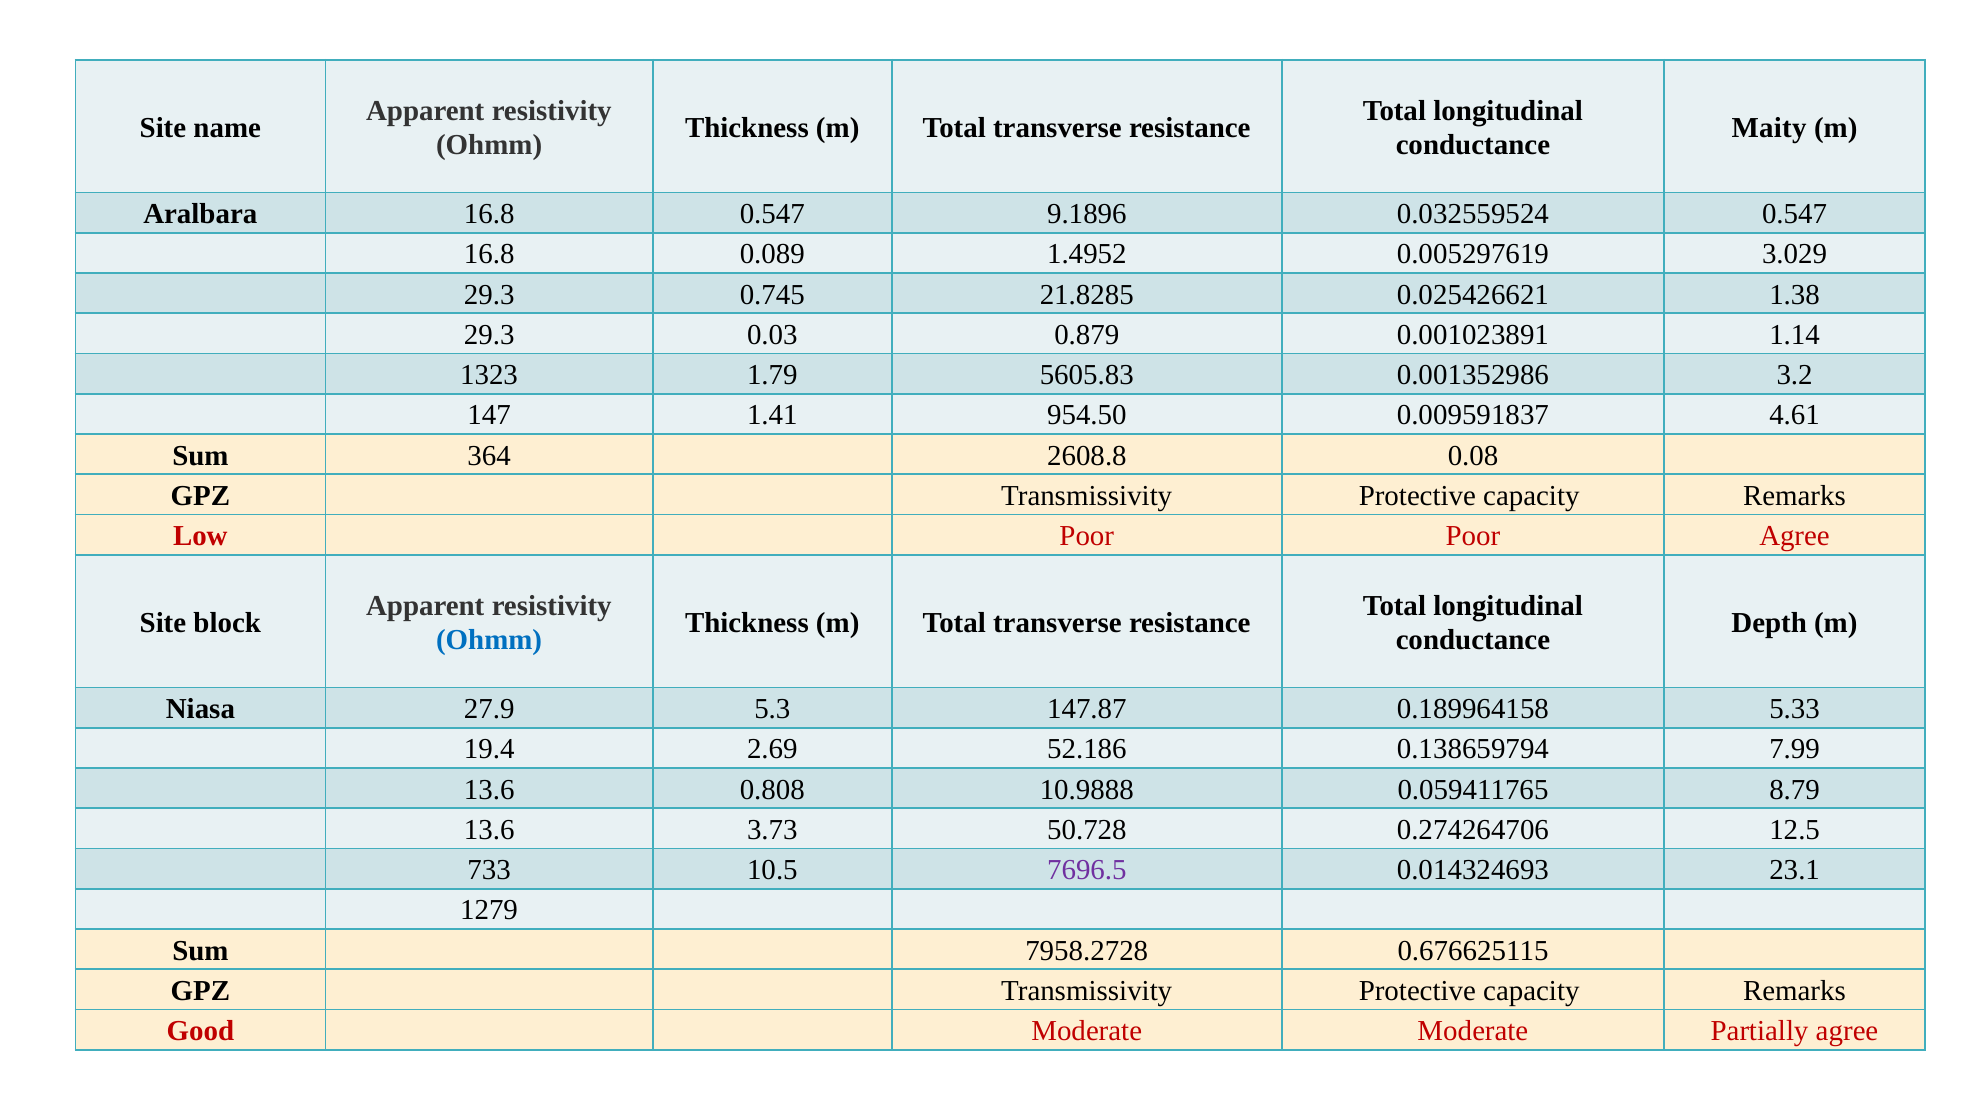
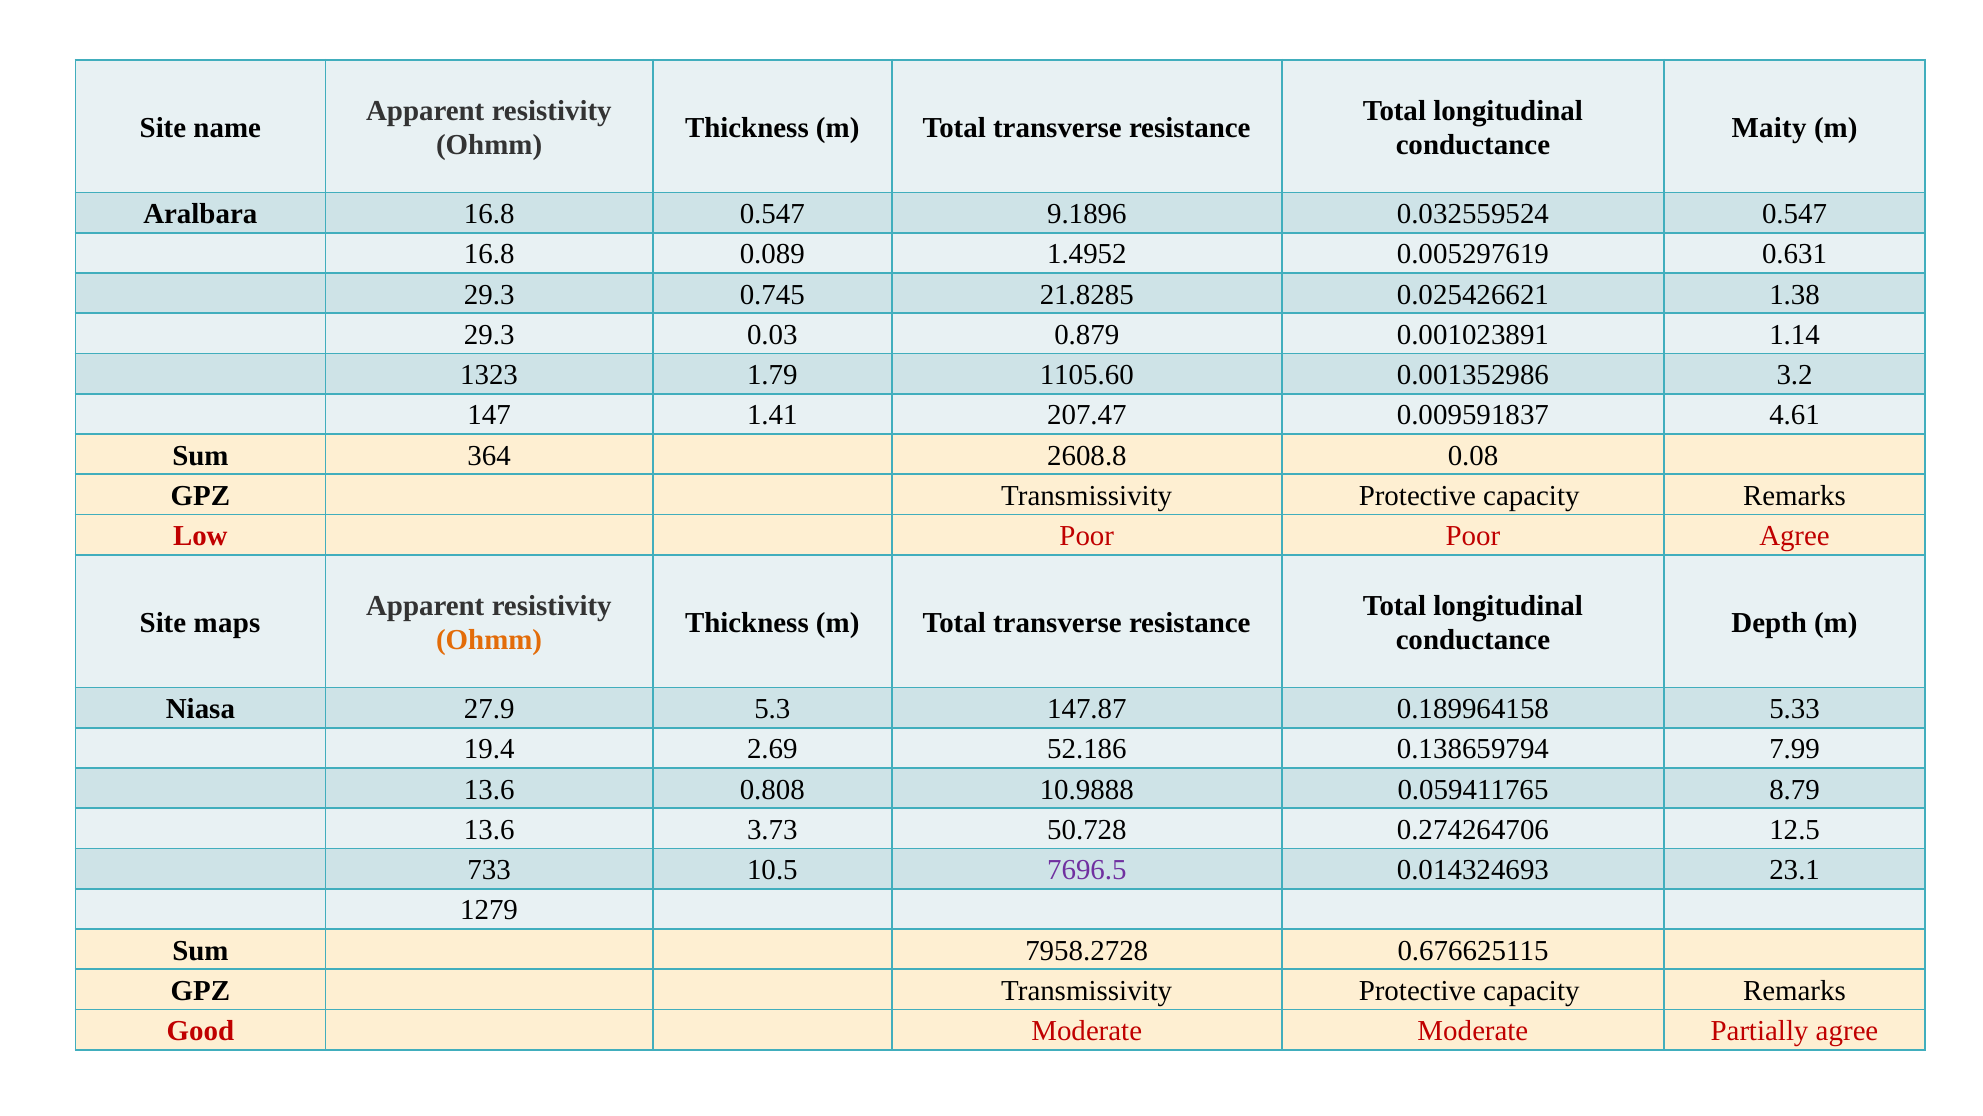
3.029: 3.029 -> 0.631
5605.83: 5605.83 -> 1105.60
954.50: 954.50 -> 207.47
block: block -> maps
Ohmm at (489, 639) colour: blue -> orange
